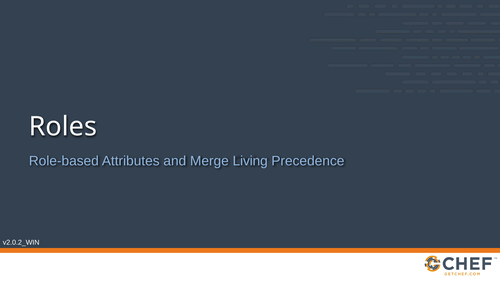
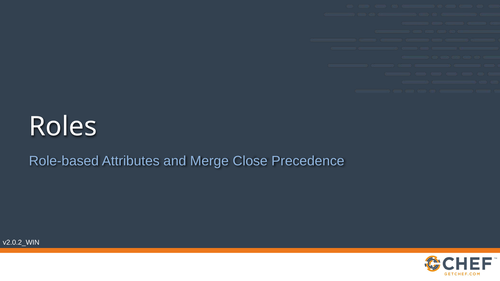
Living: Living -> Close
